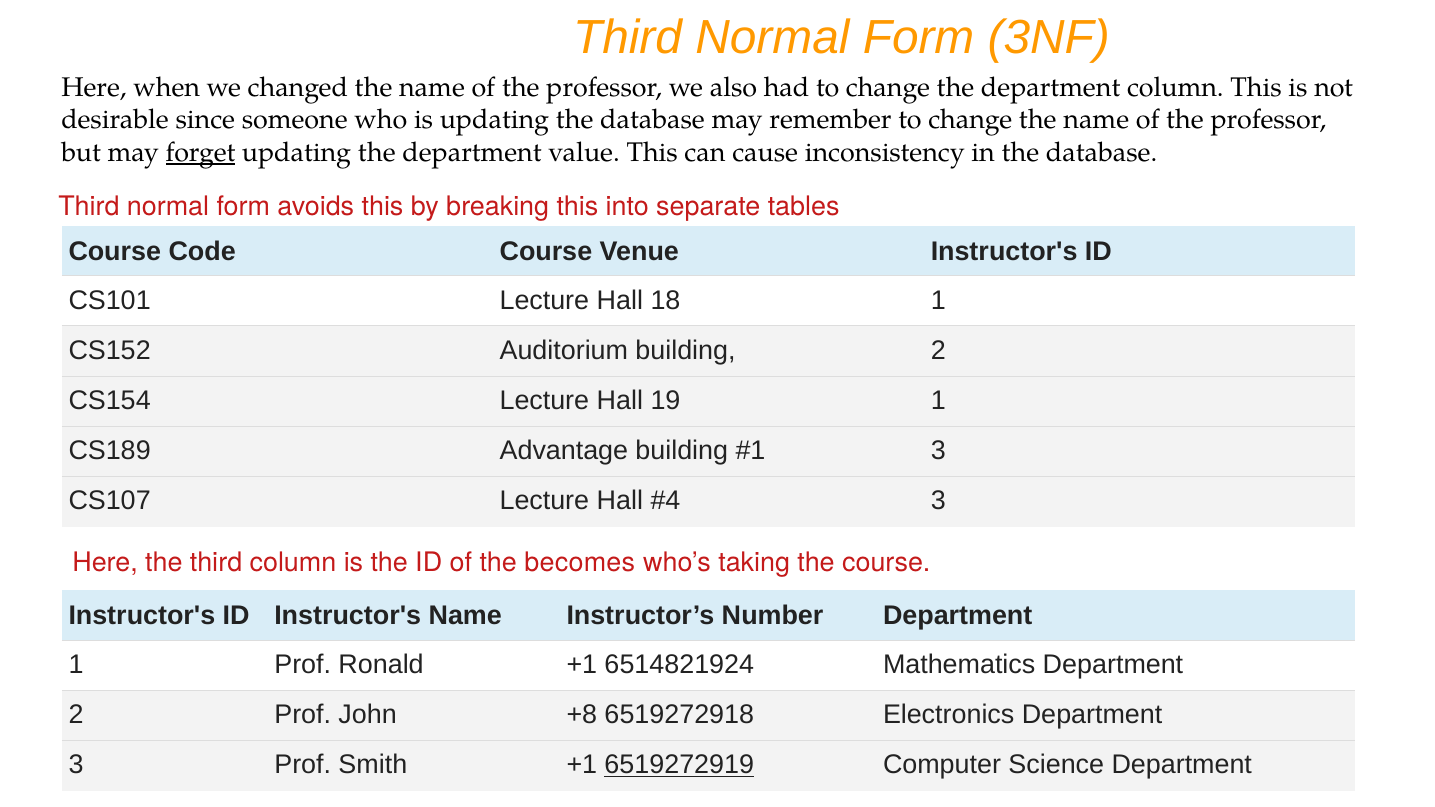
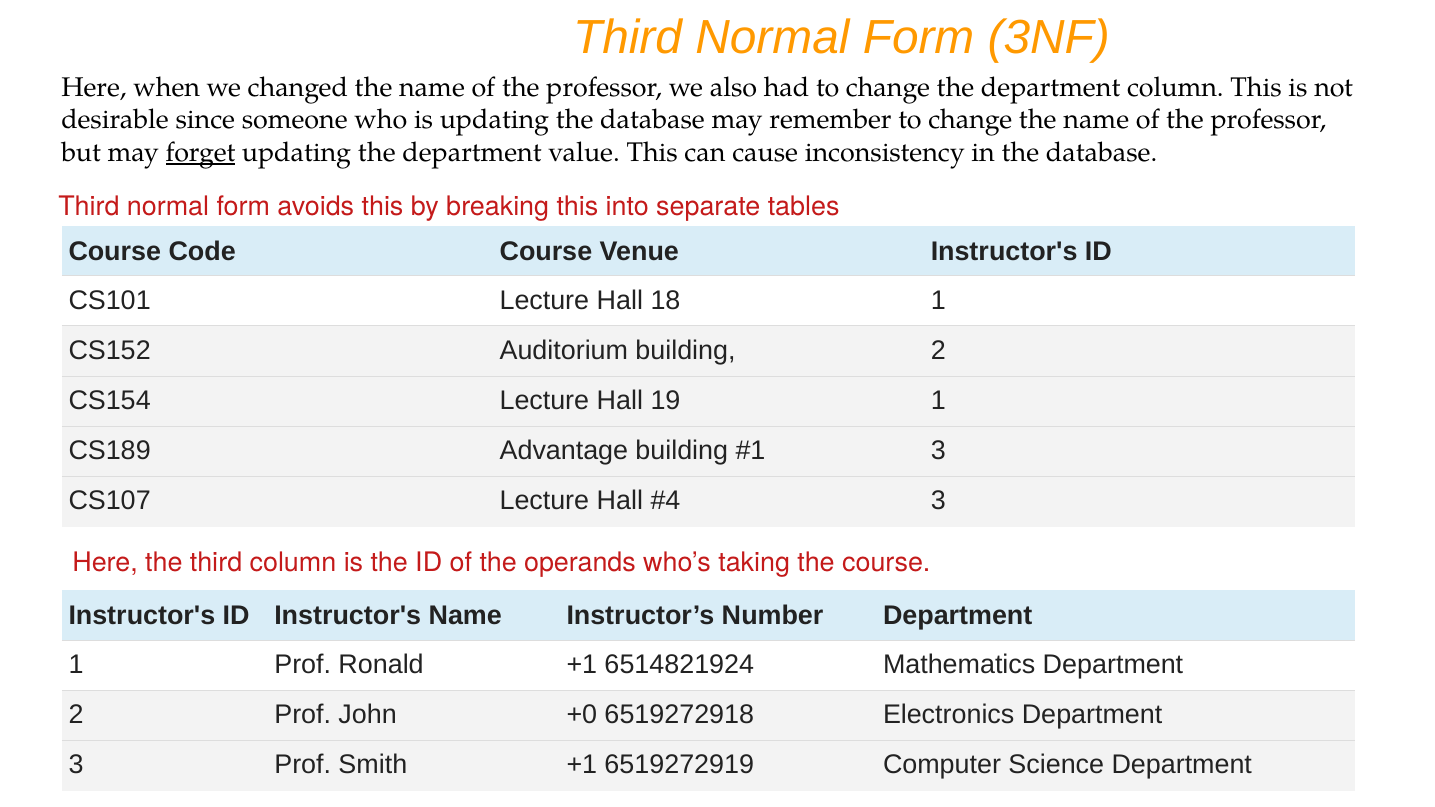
becomes: becomes -> operands
+8: +8 -> +0
6519272919 underline: present -> none
